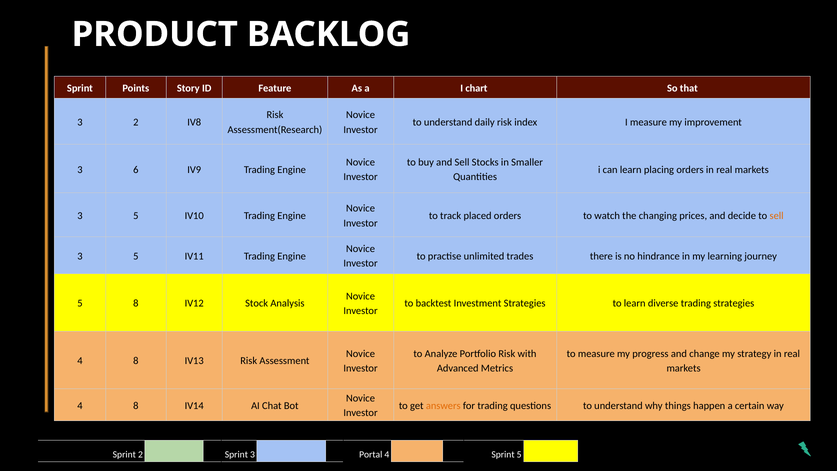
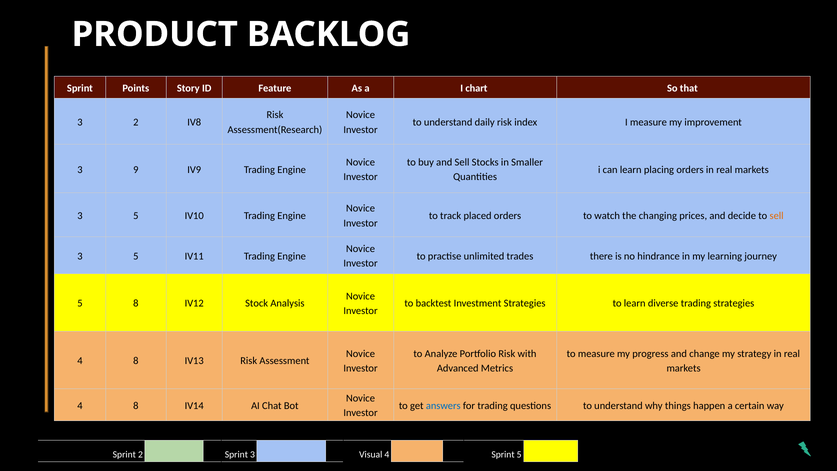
6: 6 -> 9
answers colour: orange -> blue
Portal: Portal -> Visual
